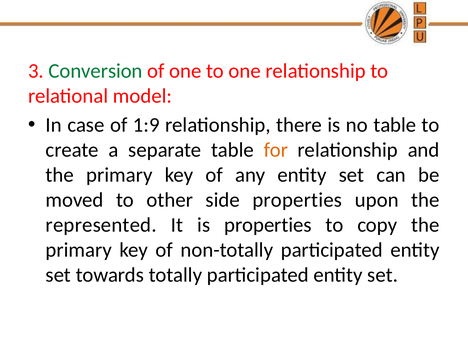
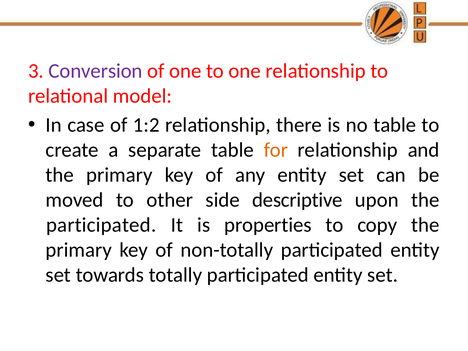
Conversion colour: green -> purple
1:9: 1:9 -> 1:2
side properties: properties -> descriptive
represented at (101, 225): represented -> participated
